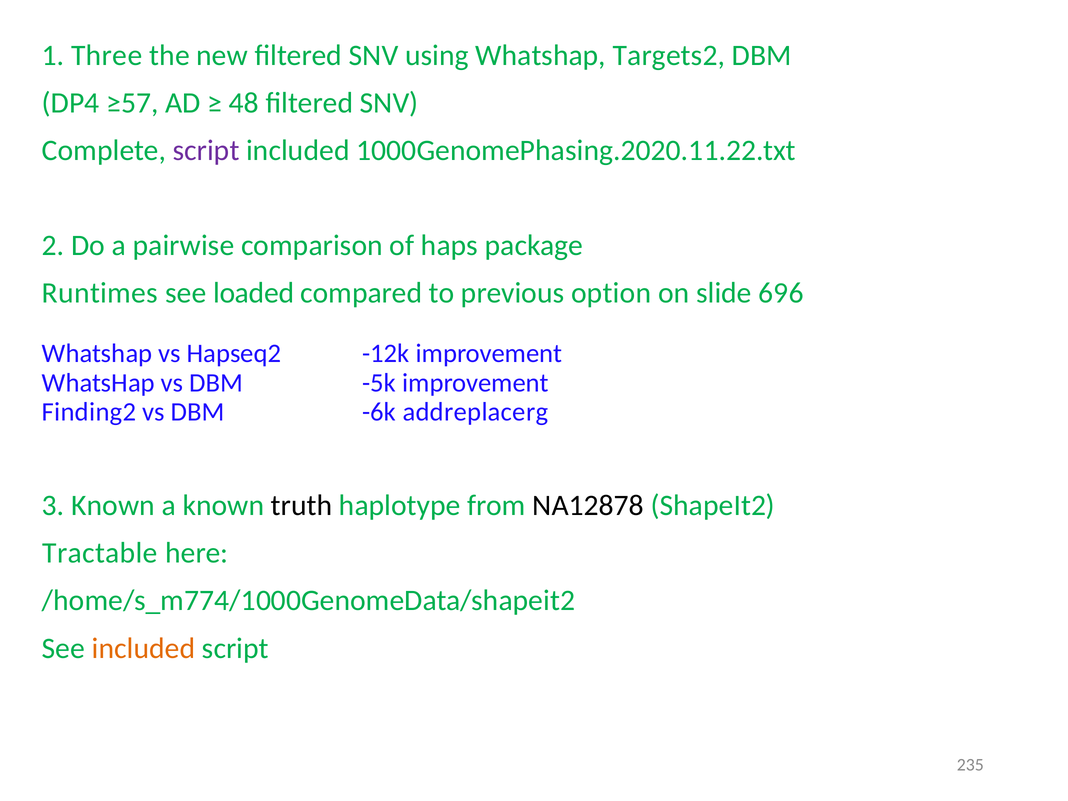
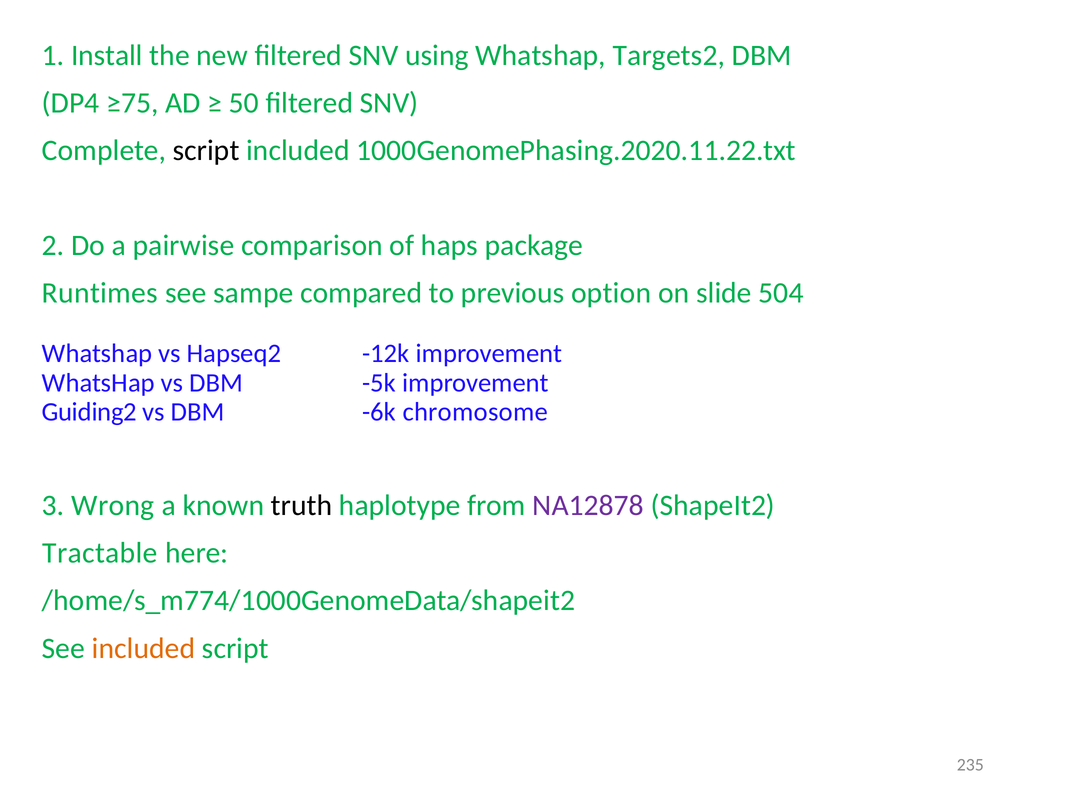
Three: Three -> Install
≥57: ≥57 -> ≥75
48: 48 -> 50
script at (206, 151) colour: purple -> black
loaded: loaded -> sampe
696: 696 -> 504
Finding2: Finding2 -> Guiding2
addreplacerg: addreplacerg -> chromosome
3 Known: Known -> Wrong
NA12878 colour: black -> purple
